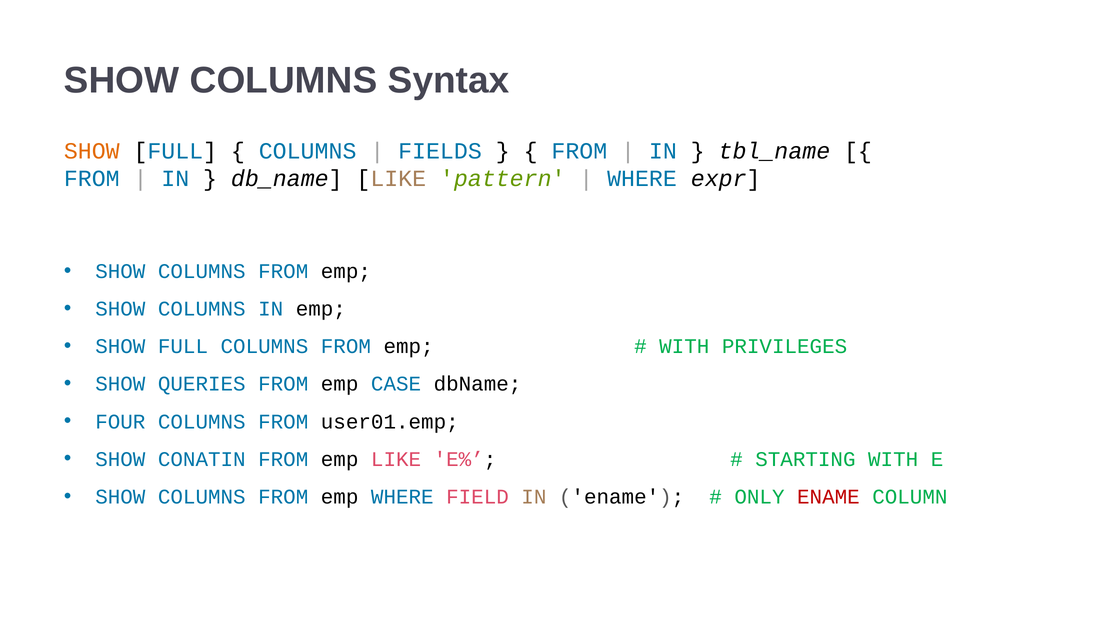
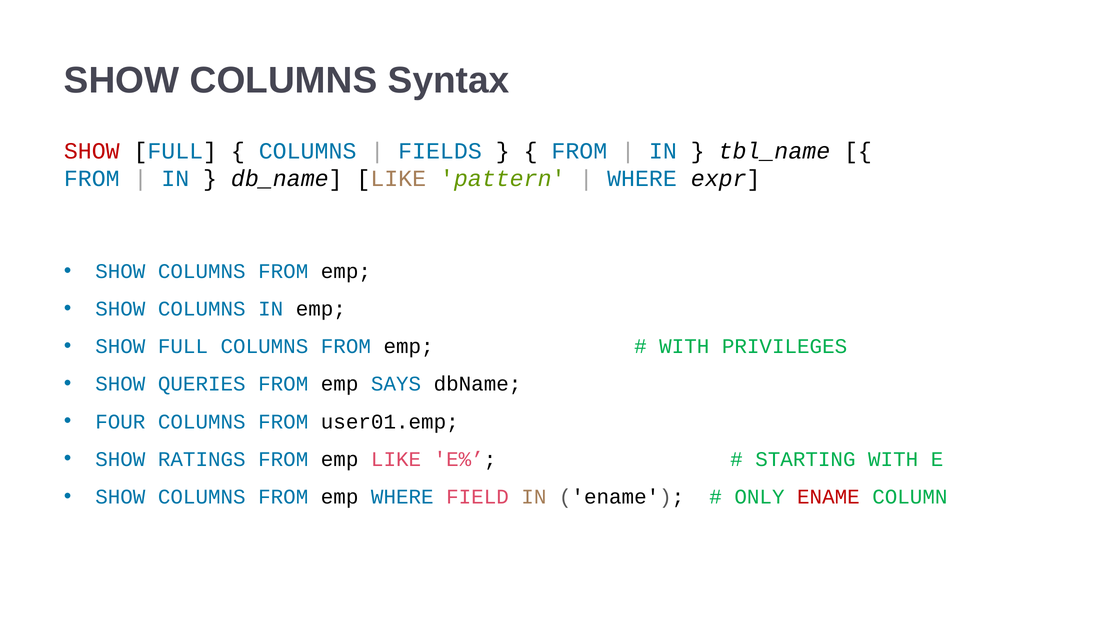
SHOW at (92, 151) colour: orange -> red
CASE: CASE -> SAYS
CONATIN: CONATIN -> RATINGS
